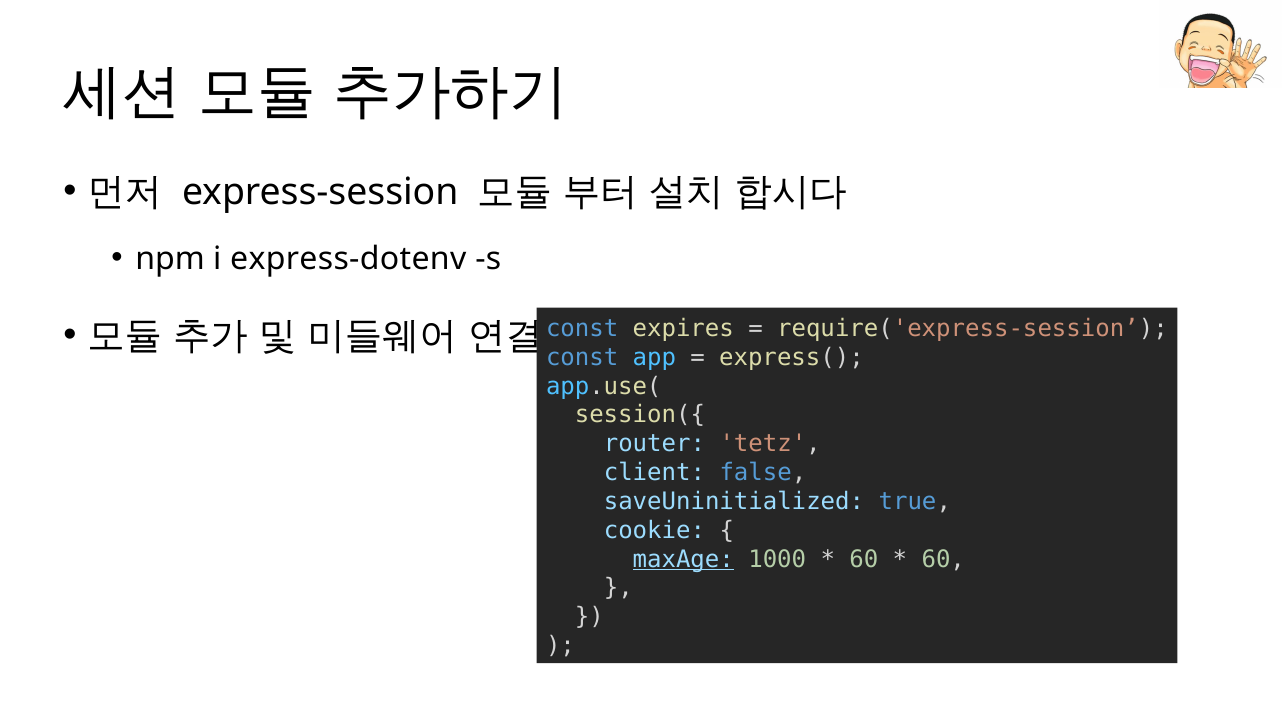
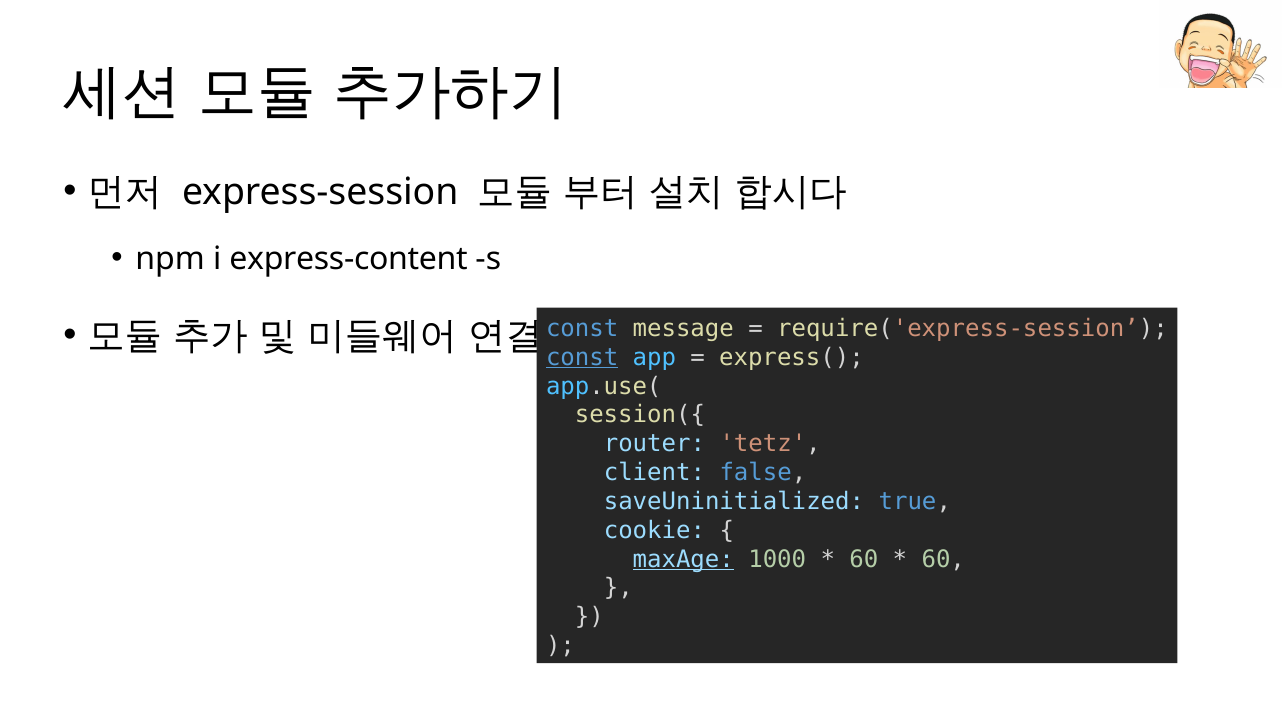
express-dotenv: express-dotenv -> express-content
expires: expires -> message
const at (582, 357) underline: none -> present
